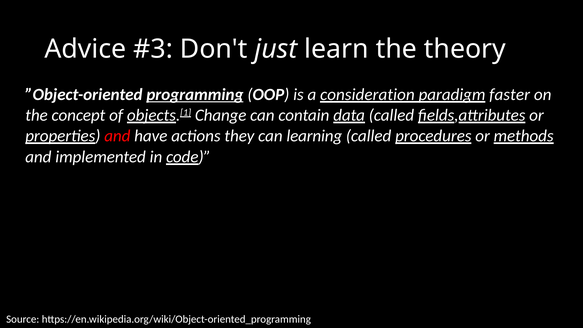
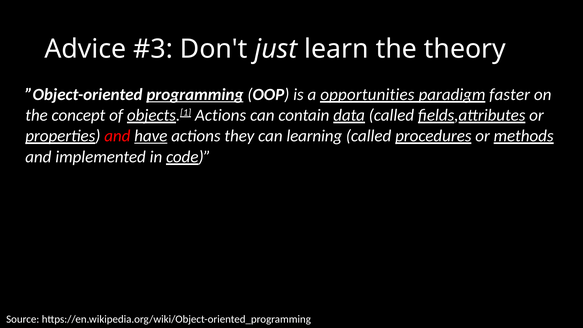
consideration: consideration -> opportunities
objects.[1 Change: Change -> Actions
have underline: none -> present
